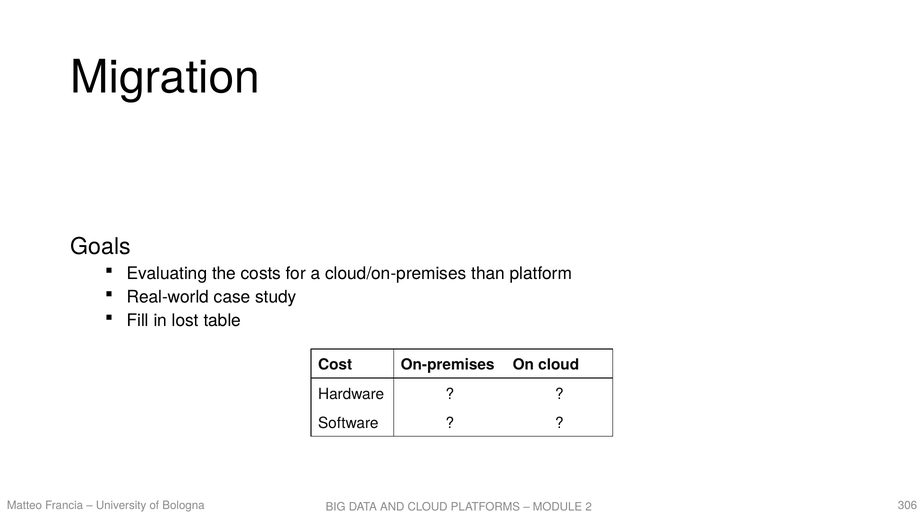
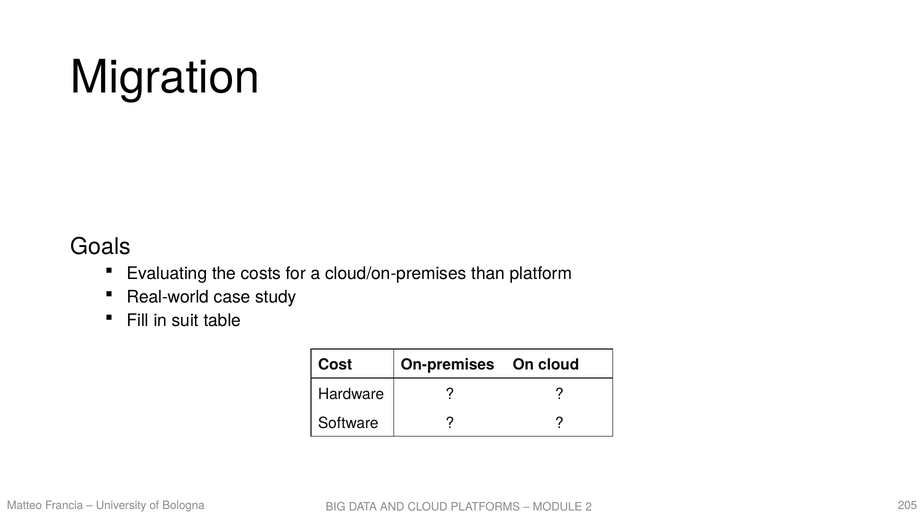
lost: lost -> suit
306: 306 -> 205
